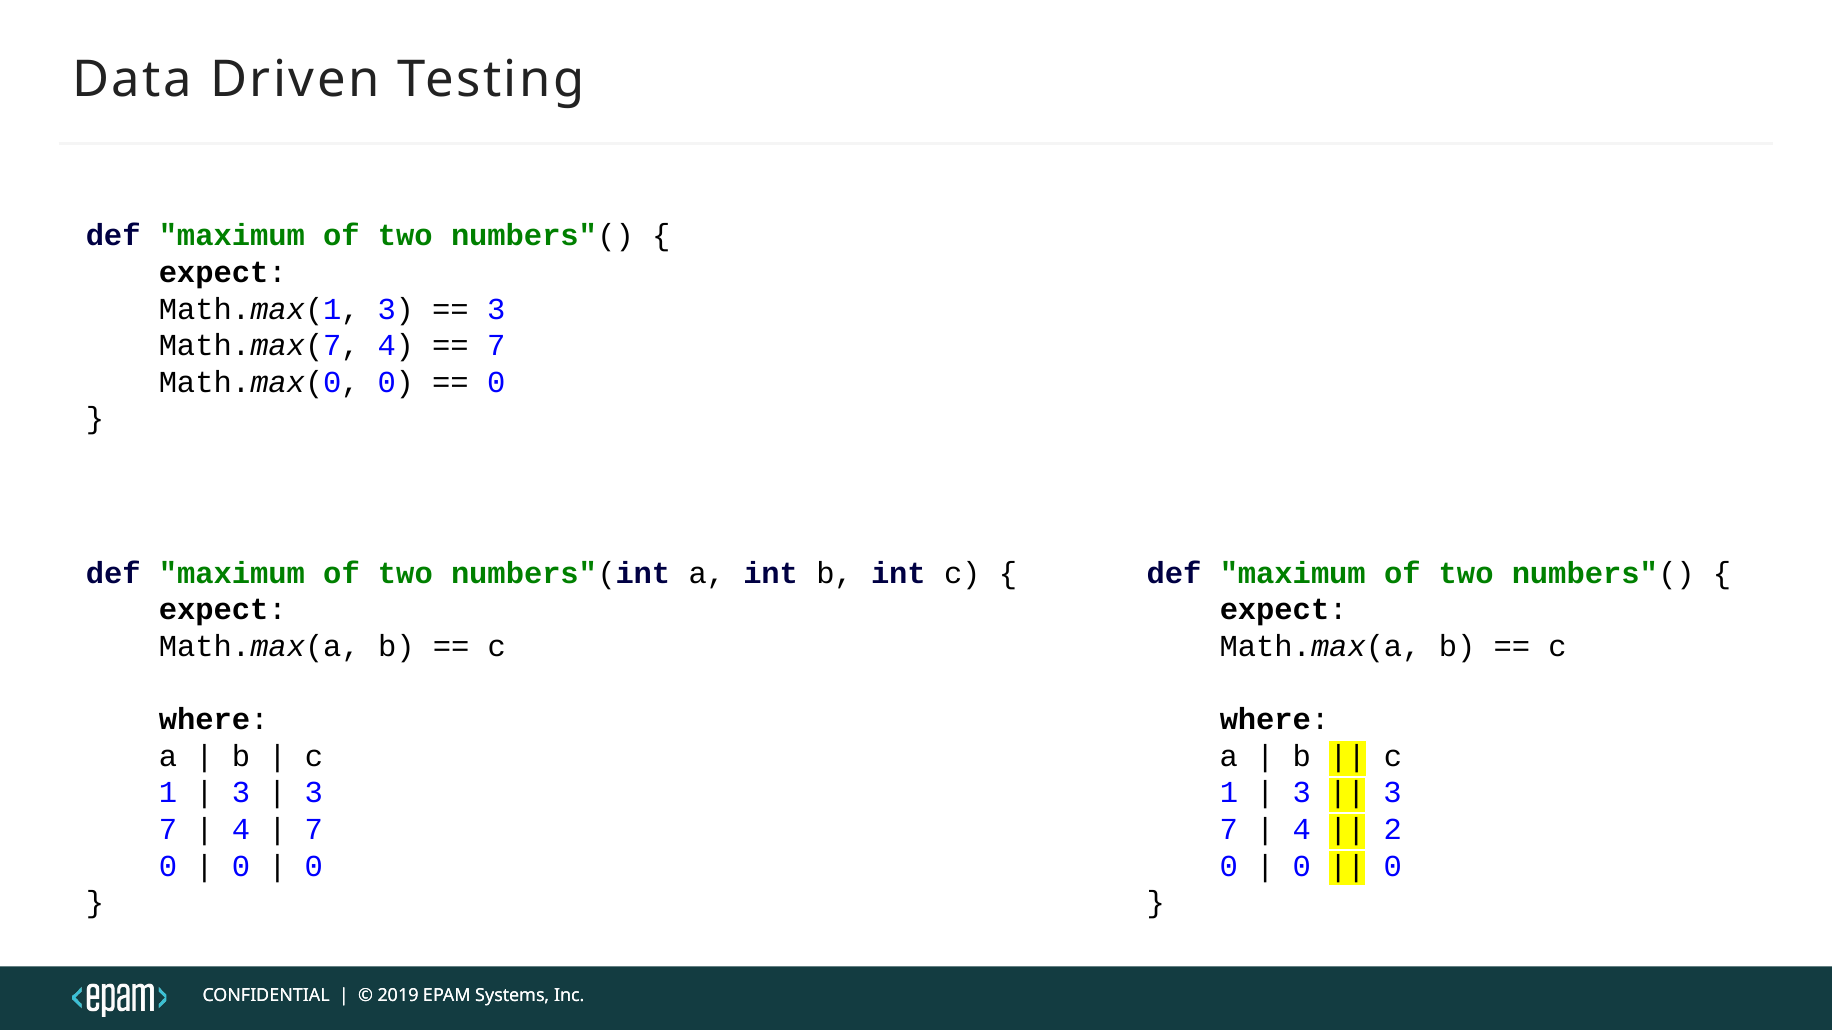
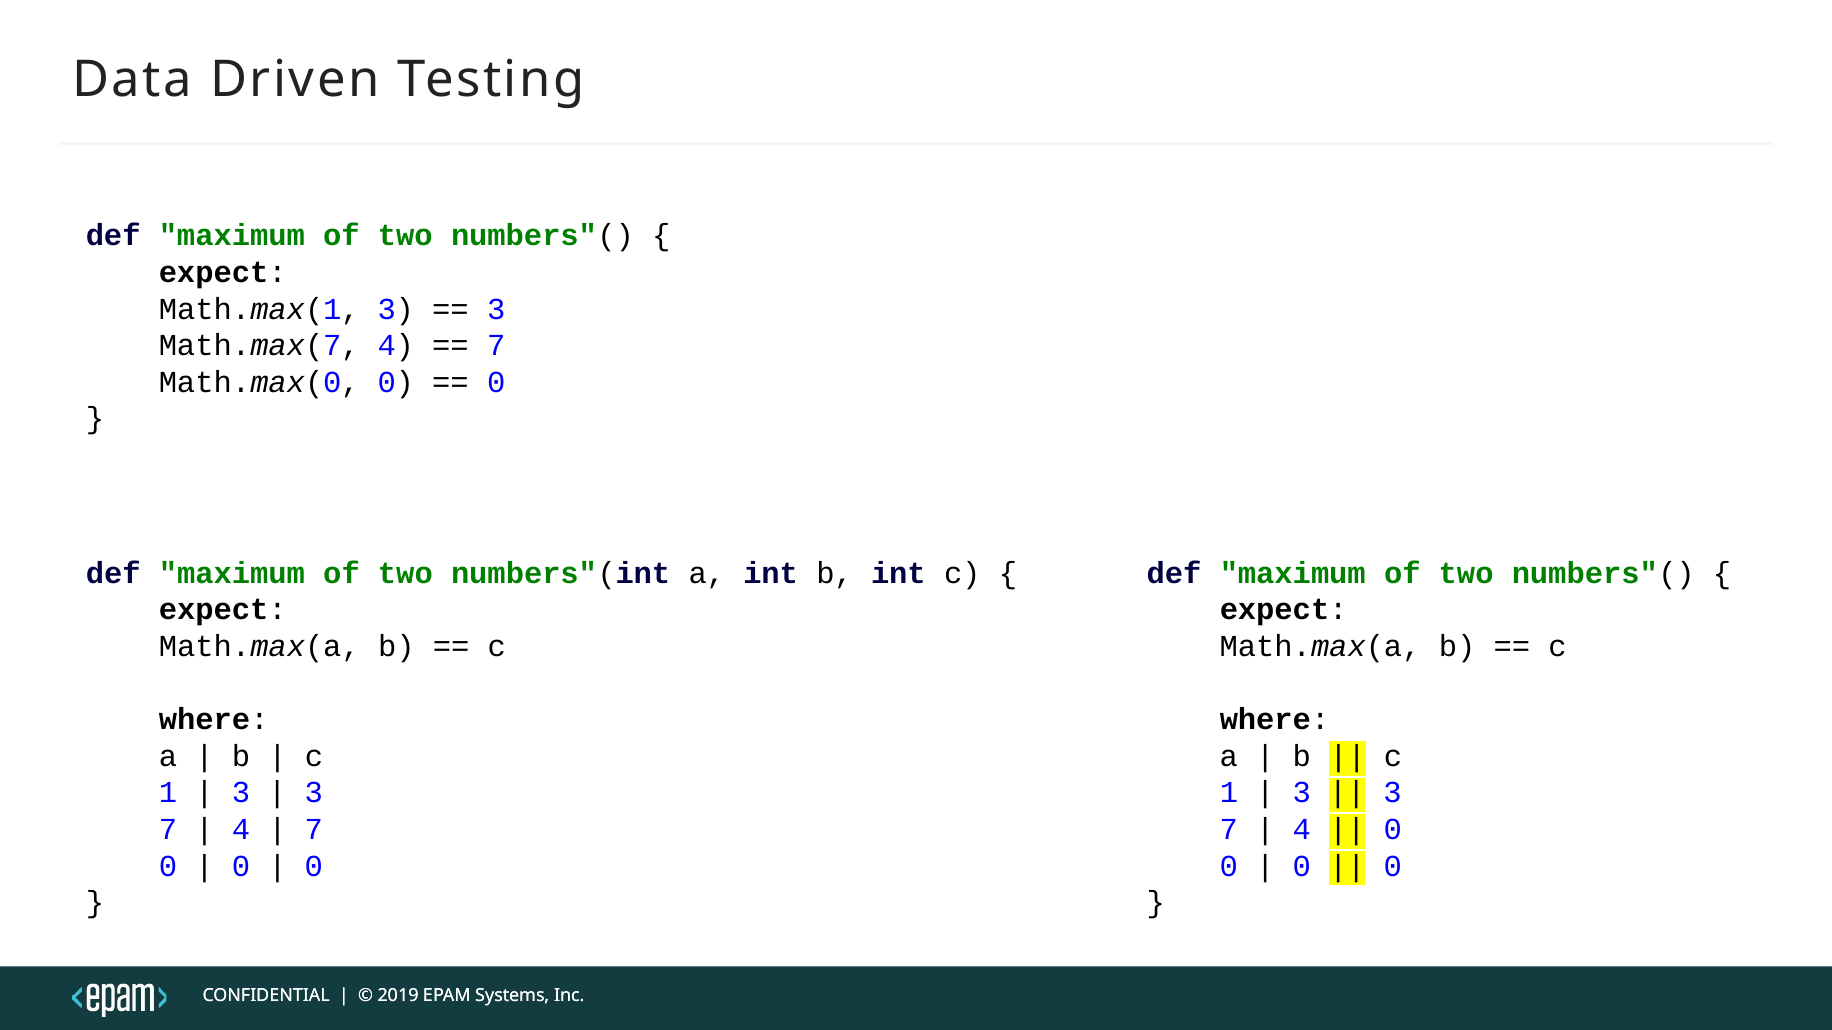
2 at (1393, 830): 2 -> 0
